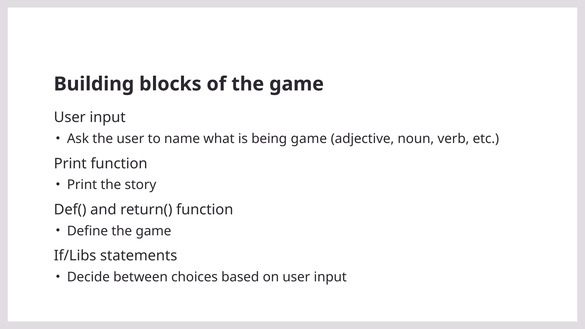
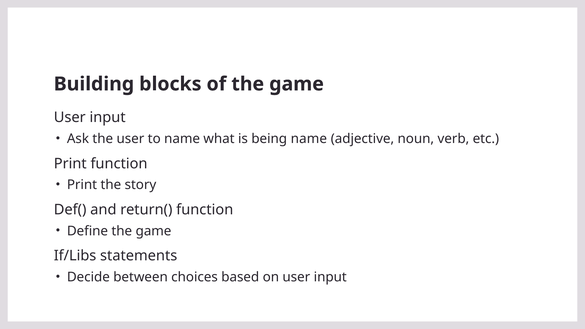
being game: game -> name
